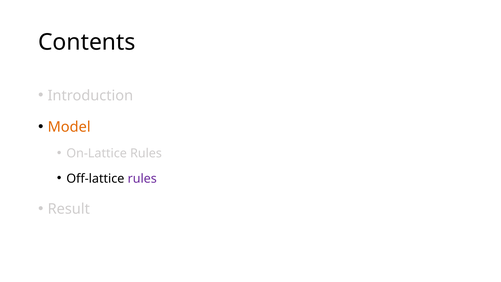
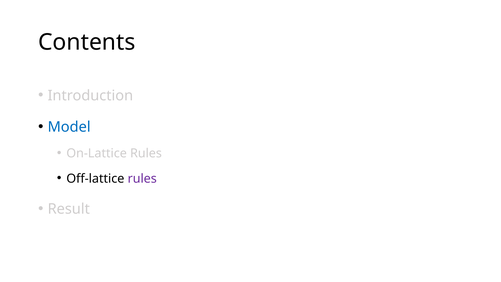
Model colour: orange -> blue
